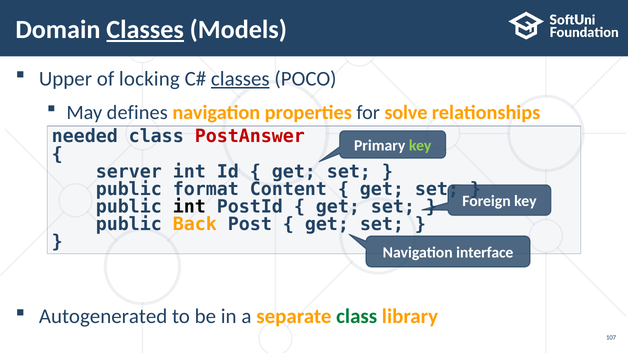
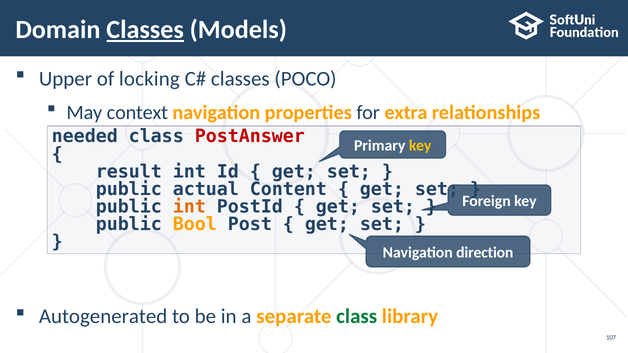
classes at (240, 79) underline: present -> none
defines: defines -> context
solve: solve -> extra
key at (420, 146) colour: light green -> yellow
server: server -> result
format: format -> actual
int at (189, 207) colour: black -> orange
Back: Back -> Bool
interface: interface -> direction
